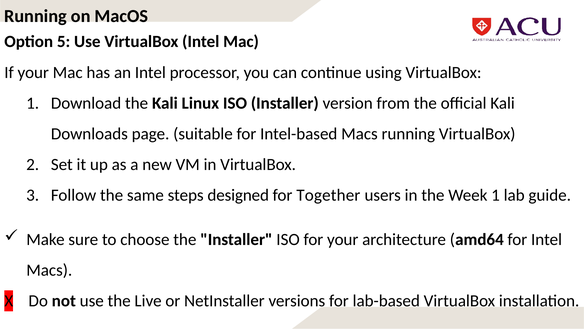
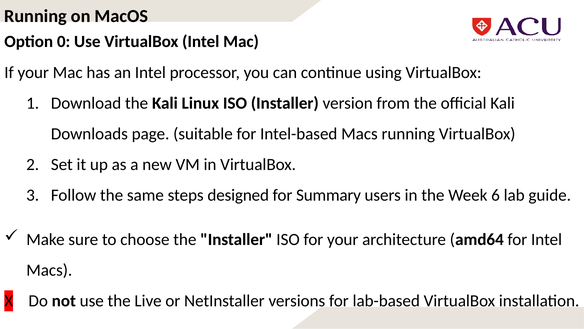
5: 5 -> 0
Together: Together -> Summary
Week 1: 1 -> 6
